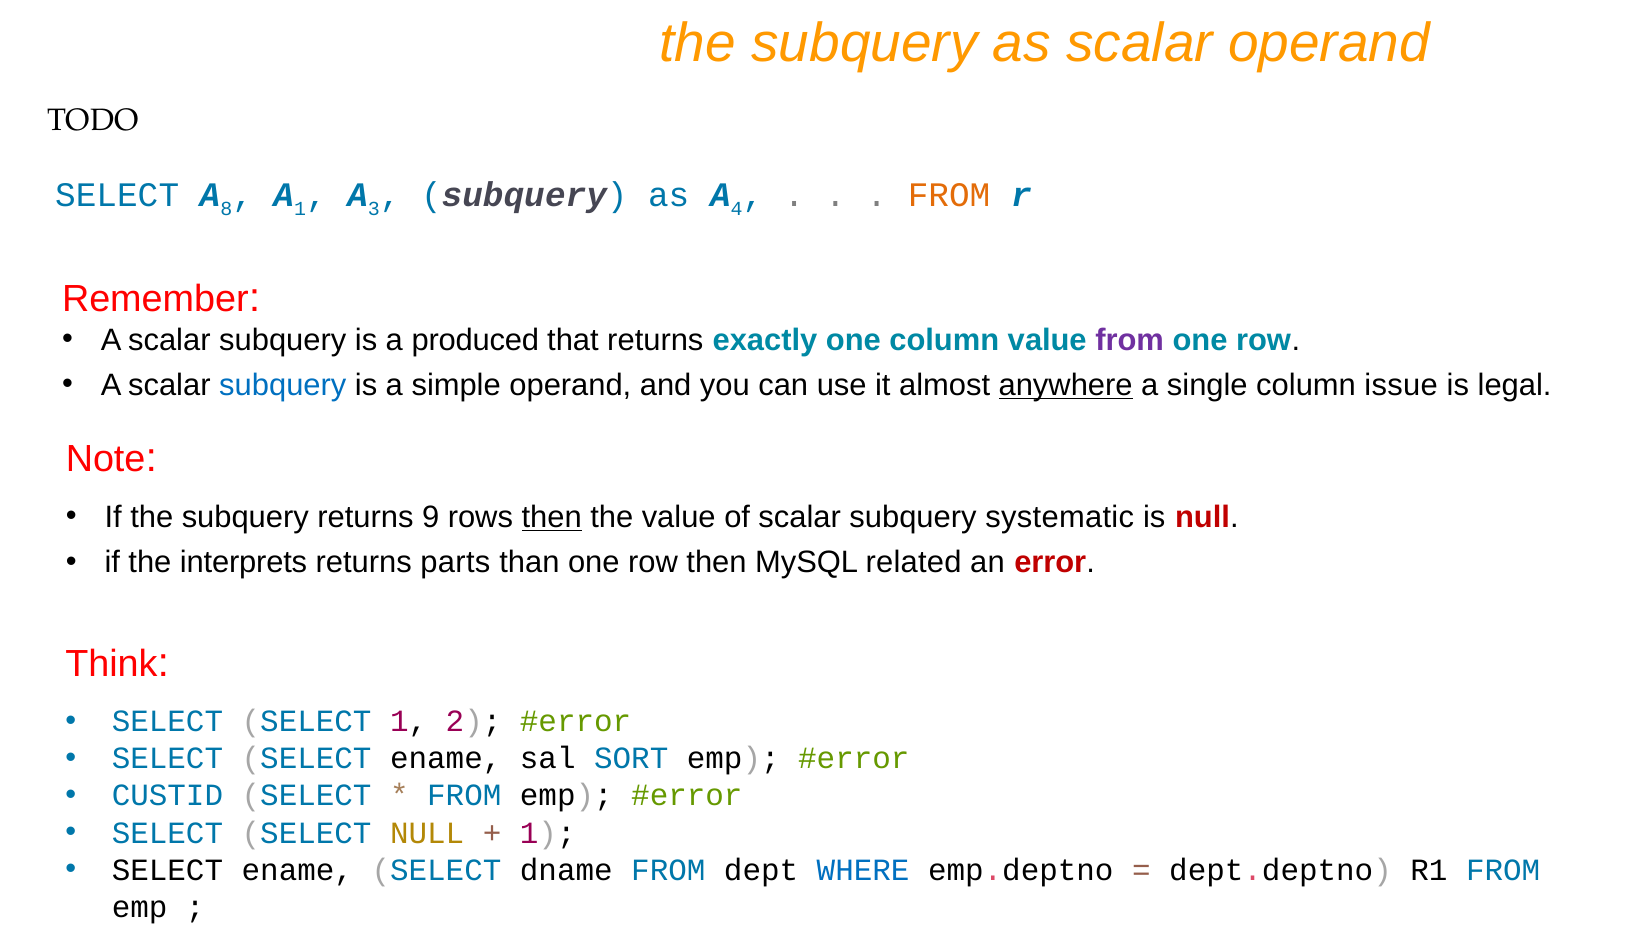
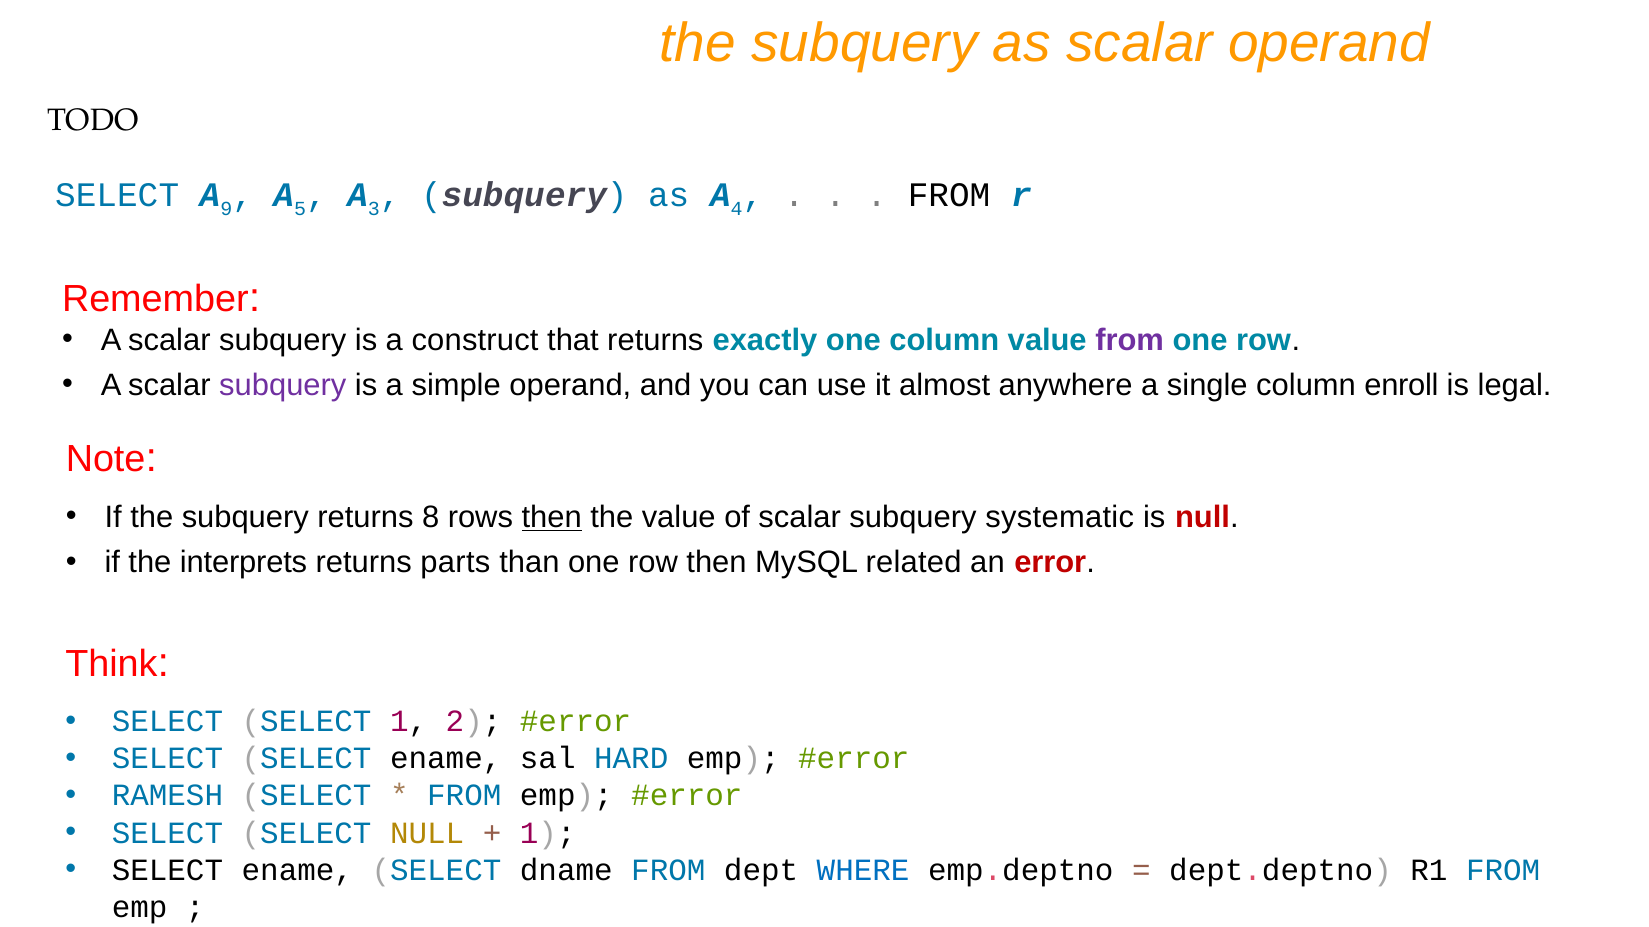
8: 8 -> 9
A 1: 1 -> 5
FROM at (949, 196) colour: orange -> black
produced: produced -> construct
subquery at (283, 386) colour: blue -> purple
anywhere underline: present -> none
issue: issue -> enroll
9: 9 -> 8
SORT: SORT -> HARD
CUSTID: CUSTID -> RAMESH
